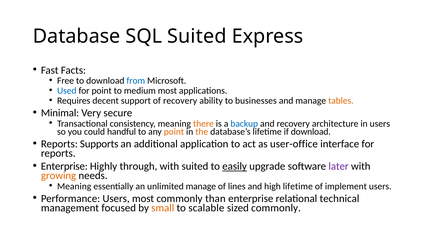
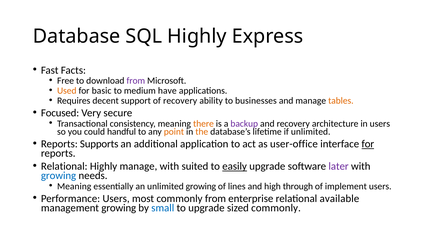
SQL Suited: Suited -> Highly
from at (136, 81) colour: blue -> purple
Used colour: blue -> orange
for point: point -> basic
medium most: most -> have
Minimal: Minimal -> Focused
backup colour: blue -> purple
if download: download -> unlimited
for at (368, 144) underline: none -> present
Enterprise at (64, 166): Enterprise -> Relational
Highly through: through -> manage
growing at (59, 175) colour: orange -> blue
unlimited manage: manage -> growing
high lifetime: lifetime -> through
commonly than: than -> from
technical: technical -> available
management focused: focused -> growing
small colour: orange -> blue
to scalable: scalable -> upgrade
